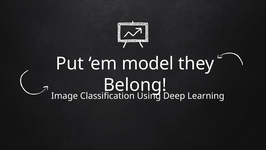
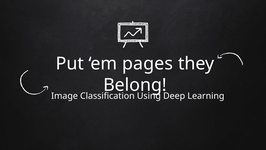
model: model -> pages
